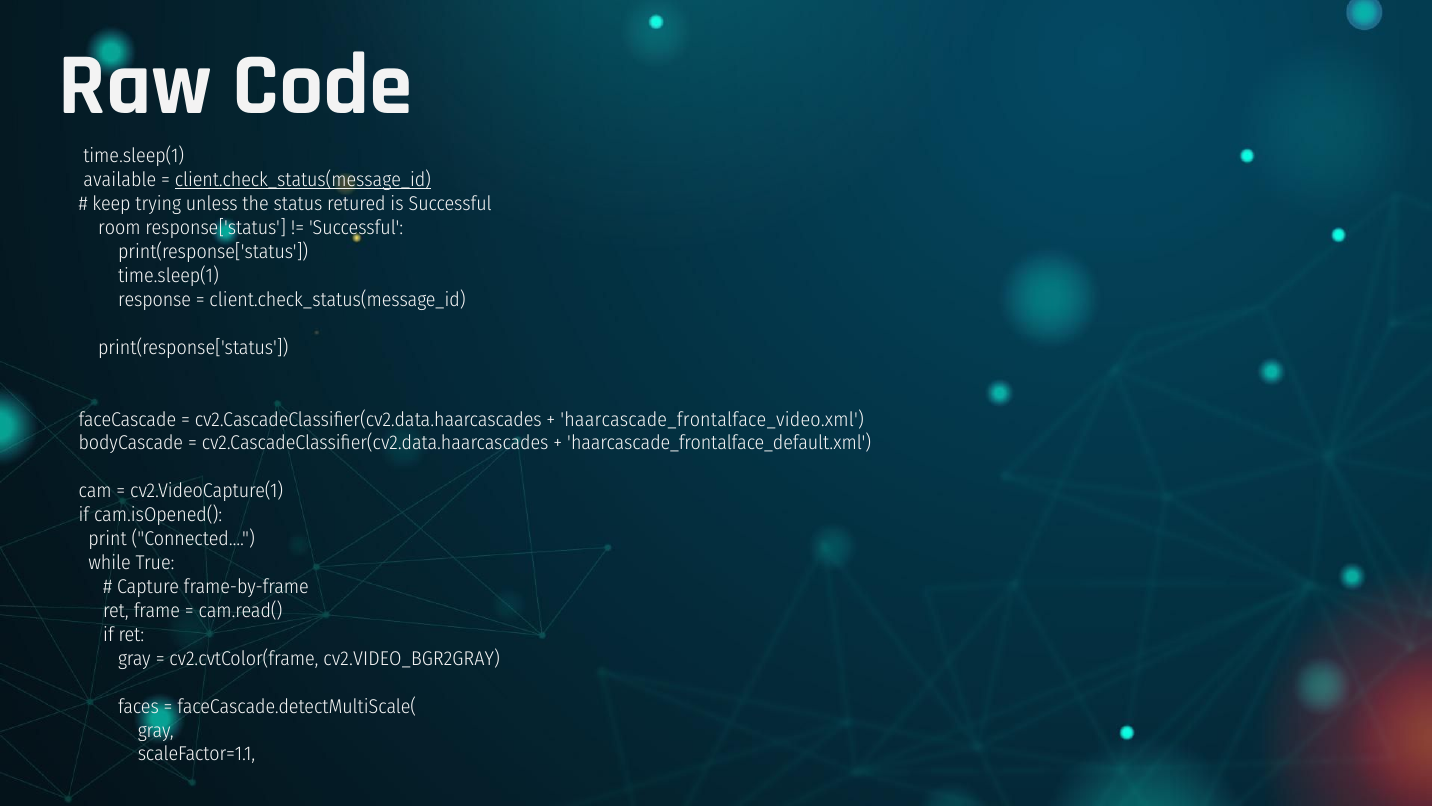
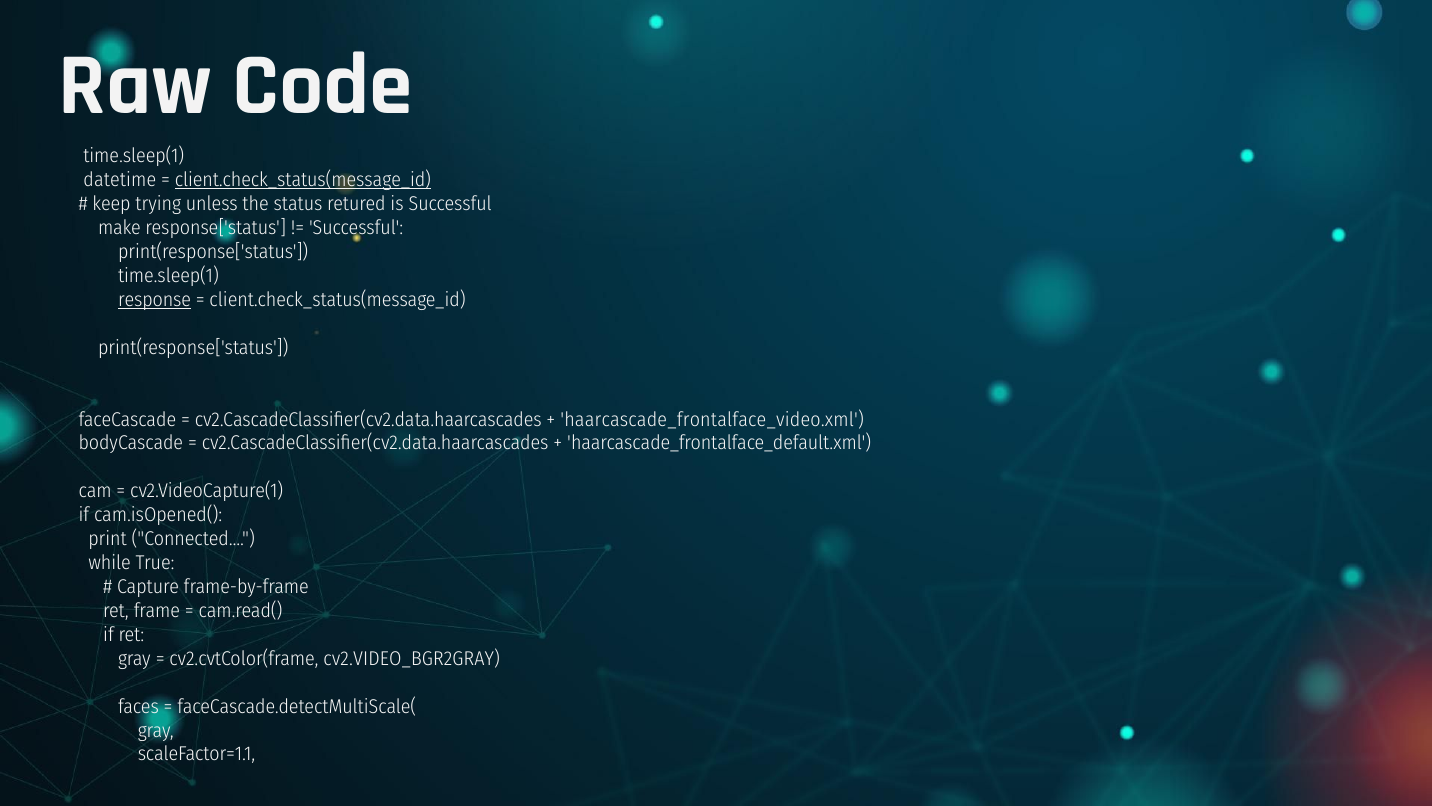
available: available -> datetime
room: room -> make
response underline: none -> present
